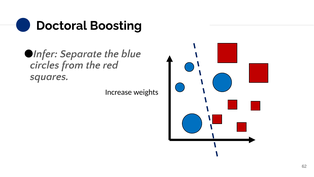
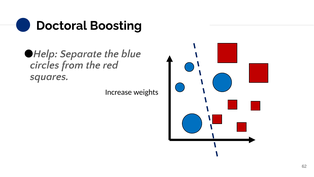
Infer: Infer -> Help
